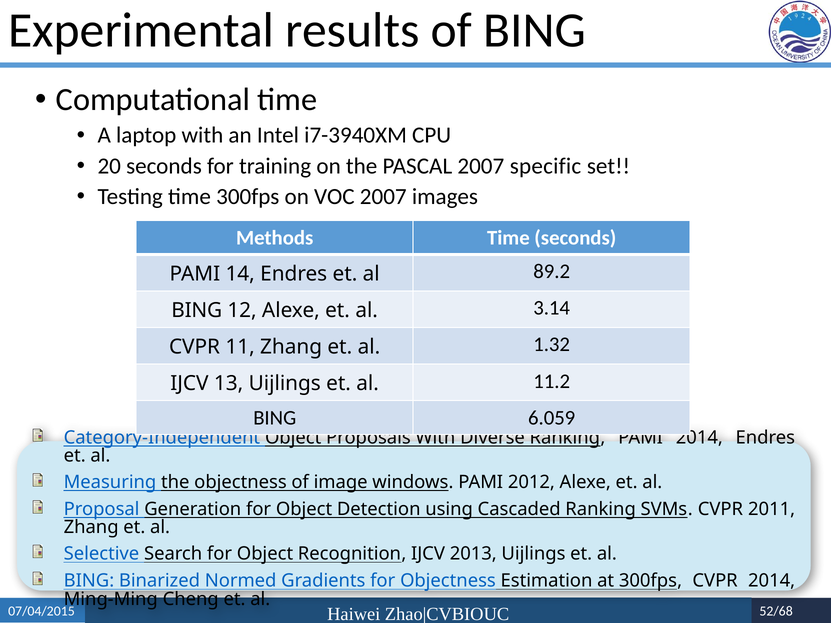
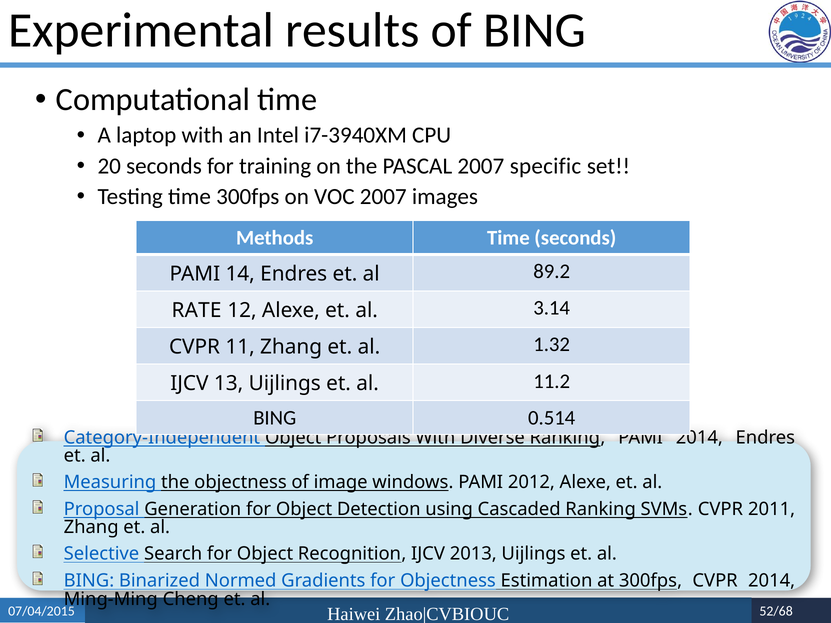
BING at (197, 310): BING -> RATE
6.059: 6.059 -> 0.514
